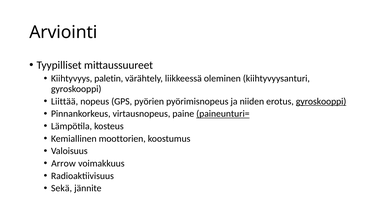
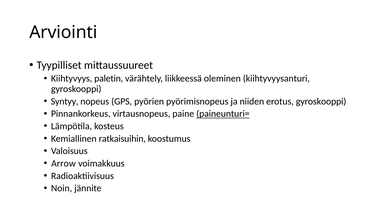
Liittää: Liittää -> Syntyy
gyroskooppi at (321, 101) underline: present -> none
moottorien: moottorien -> ratkaisuihin
Sekä: Sekä -> Noin
